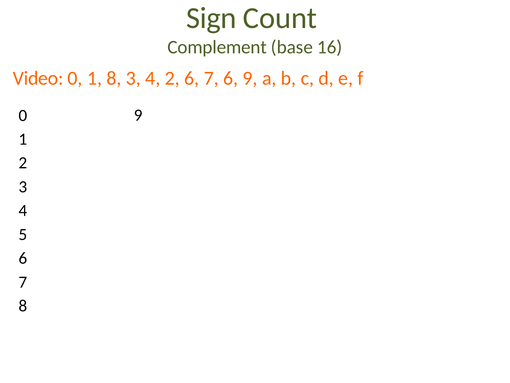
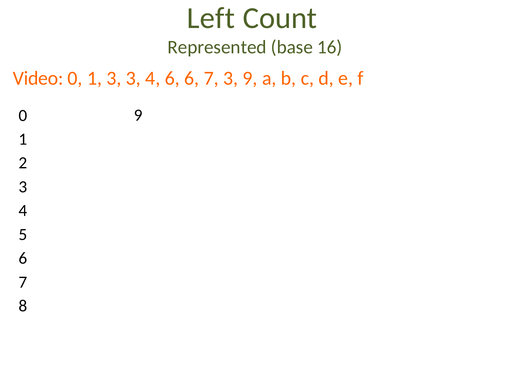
Sign: Sign -> Left
Complement: Complement -> Represented
1 8: 8 -> 3
4 2: 2 -> 6
7 6: 6 -> 3
